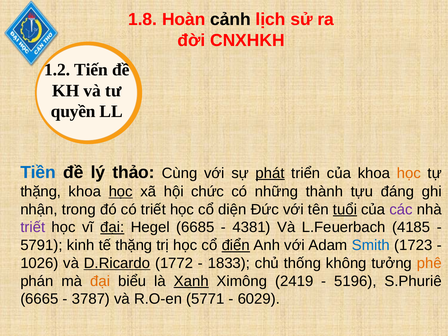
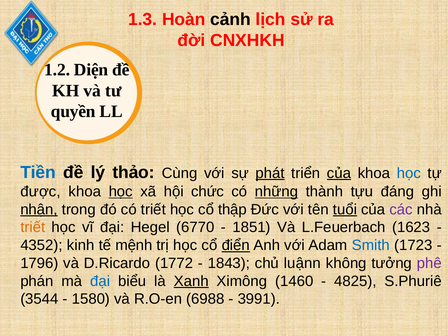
1.8: 1.8 -> 1.3
Tiến: Tiến -> Diện
của at (339, 173) underline: none -> present
học at (409, 173) colour: orange -> blue
thặng at (41, 192): thặng -> được
những underline: none -> present
nhận underline: none -> present
diện: diện -> thập
triết at (33, 227) colour: purple -> orange
đại at (112, 227) underline: present -> none
6685: 6685 -> 6770
4381: 4381 -> 1851
4185: 4185 -> 1623
5791: 5791 -> 4352
tế thặng: thặng -> mệnh
1026: 1026 -> 1796
D.Ricardo underline: present -> none
1833: 1833 -> 1843
thống: thống -> luậnn
phê colour: orange -> purple
đại at (100, 281) colour: orange -> blue
2419: 2419 -> 1460
5196: 5196 -> 4825
6665: 6665 -> 3544
3787: 3787 -> 1580
5771: 5771 -> 6988
6029: 6029 -> 3991
